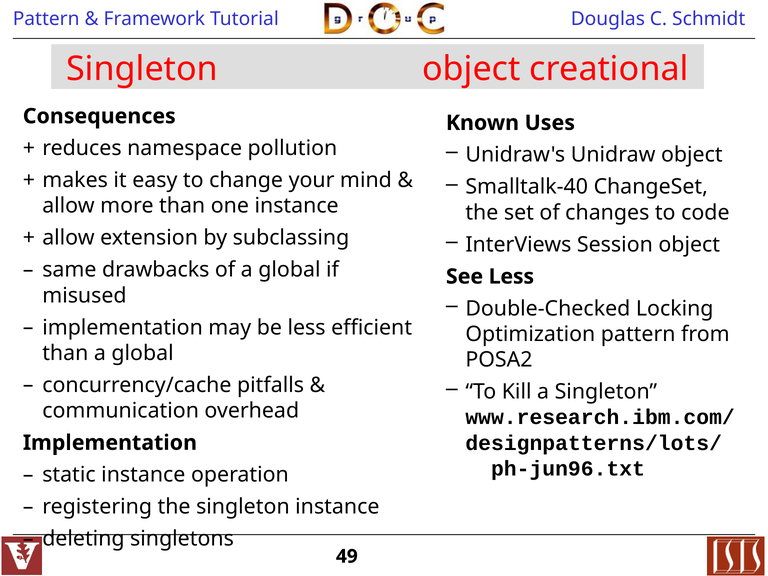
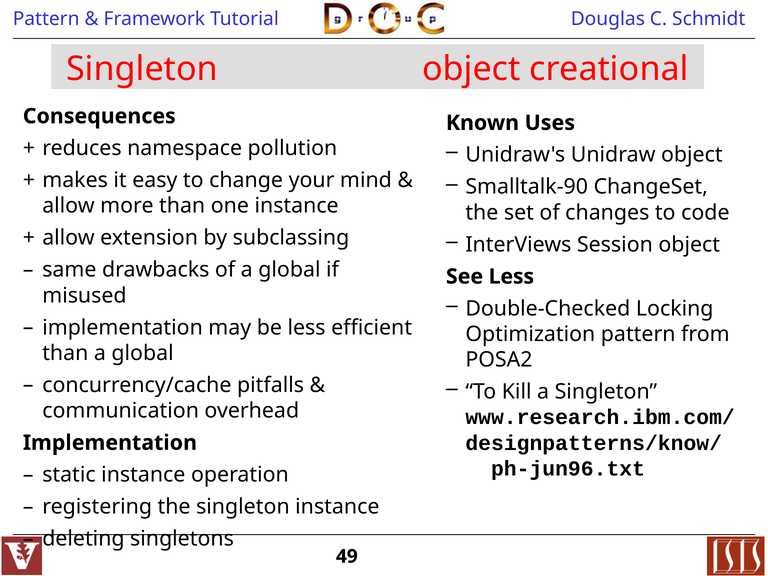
Smalltalk-40: Smalltalk-40 -> Smalltalk-90
designpatterns/lots/: designpatterns/lots/ -> designpatterns/know/
